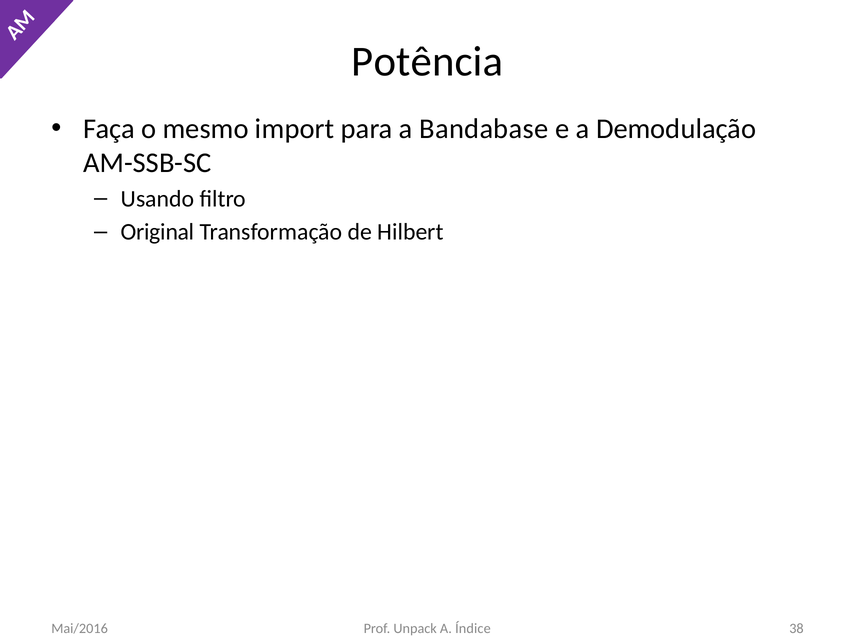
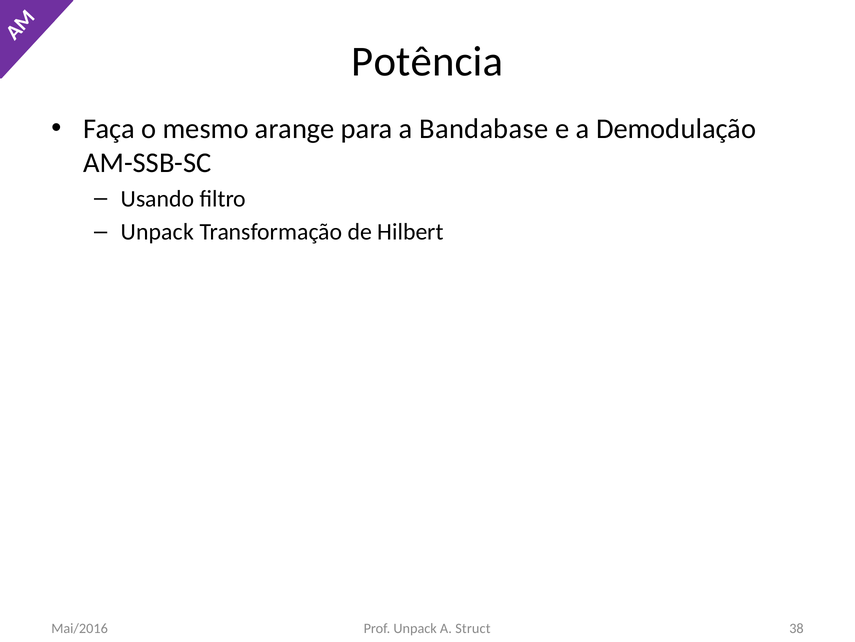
import: import -> arange
Original at (158, 232): Original -> Unpack
Índice: Índice -> Struct
